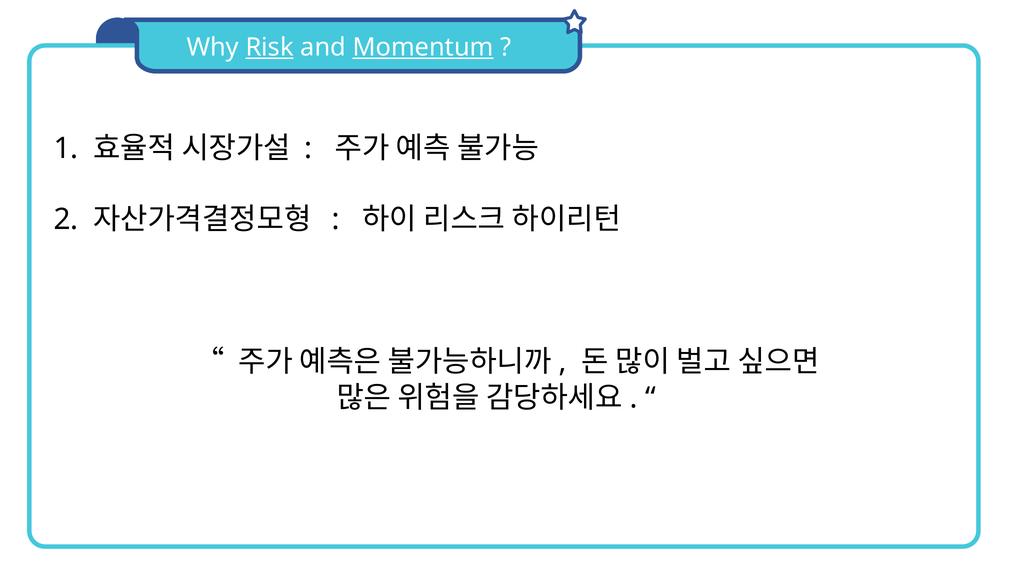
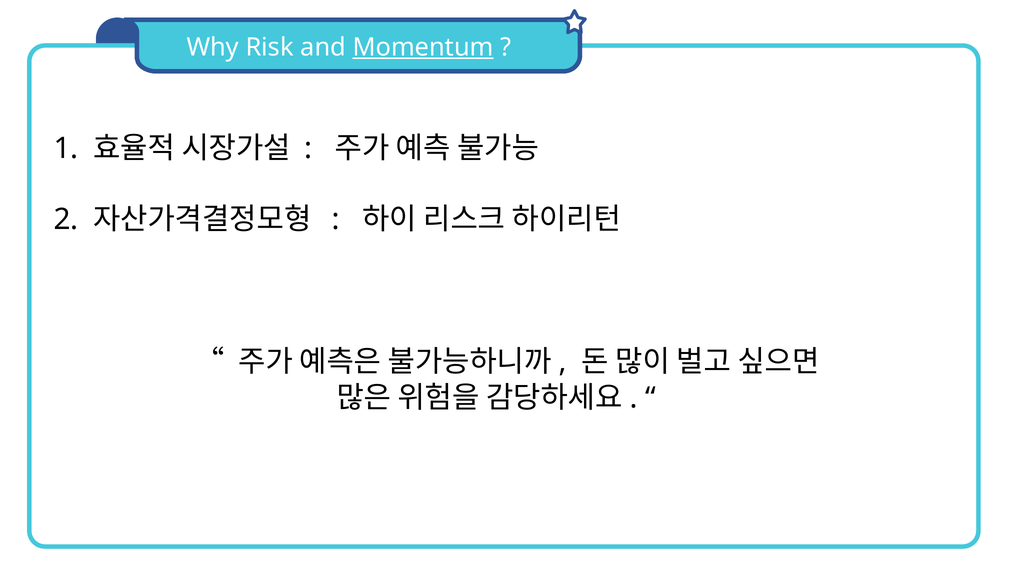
Risk underline: present -> none
